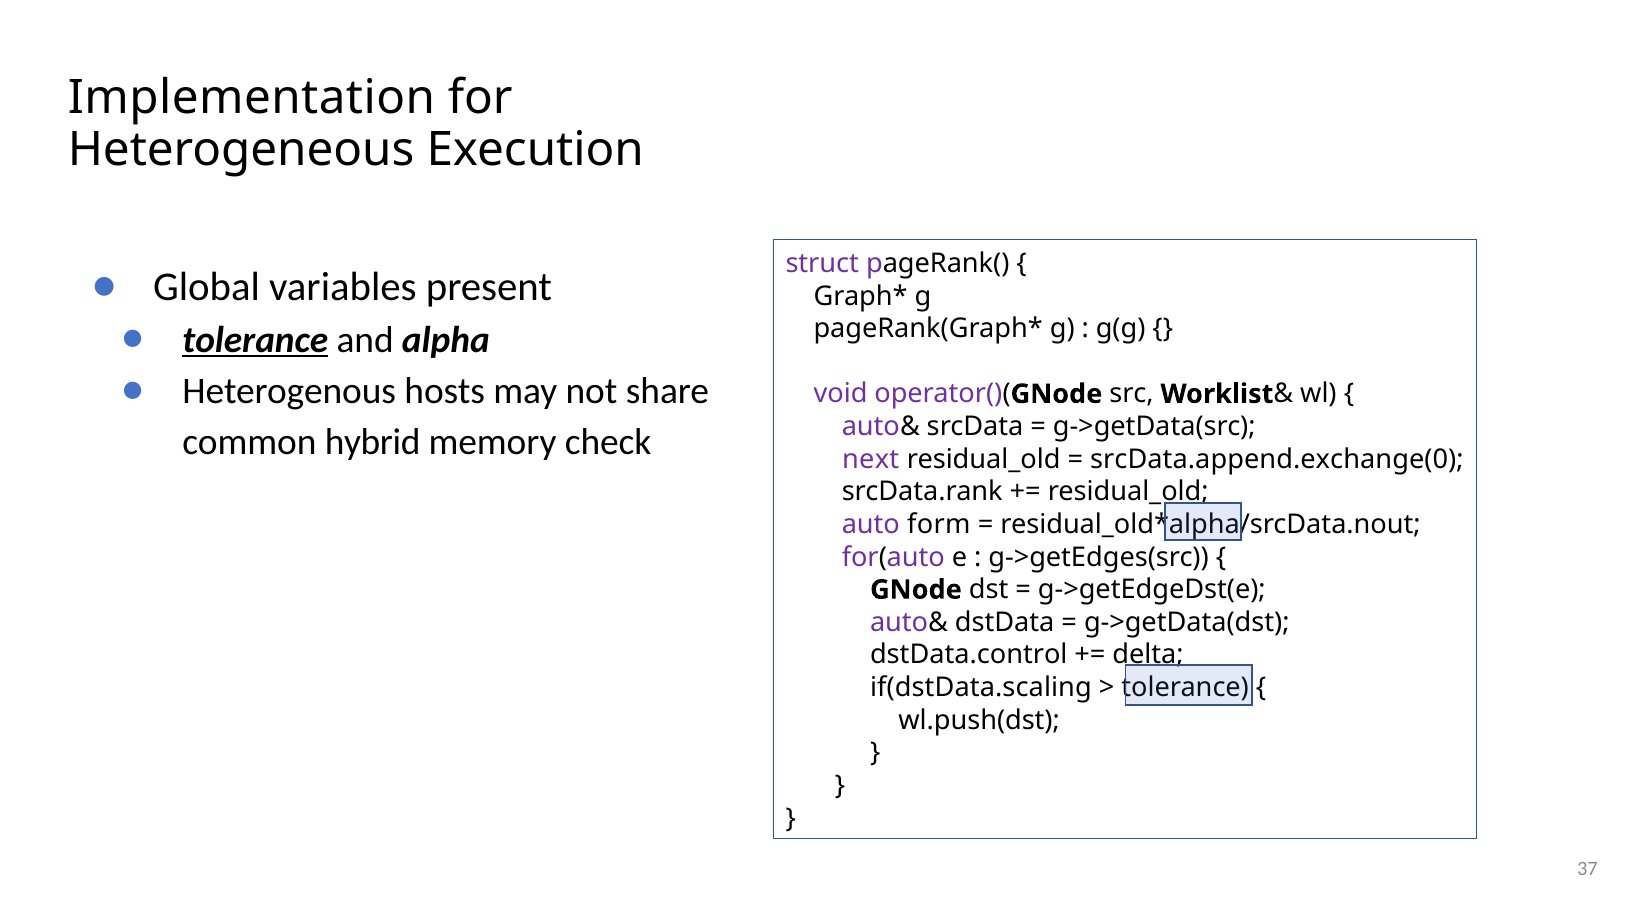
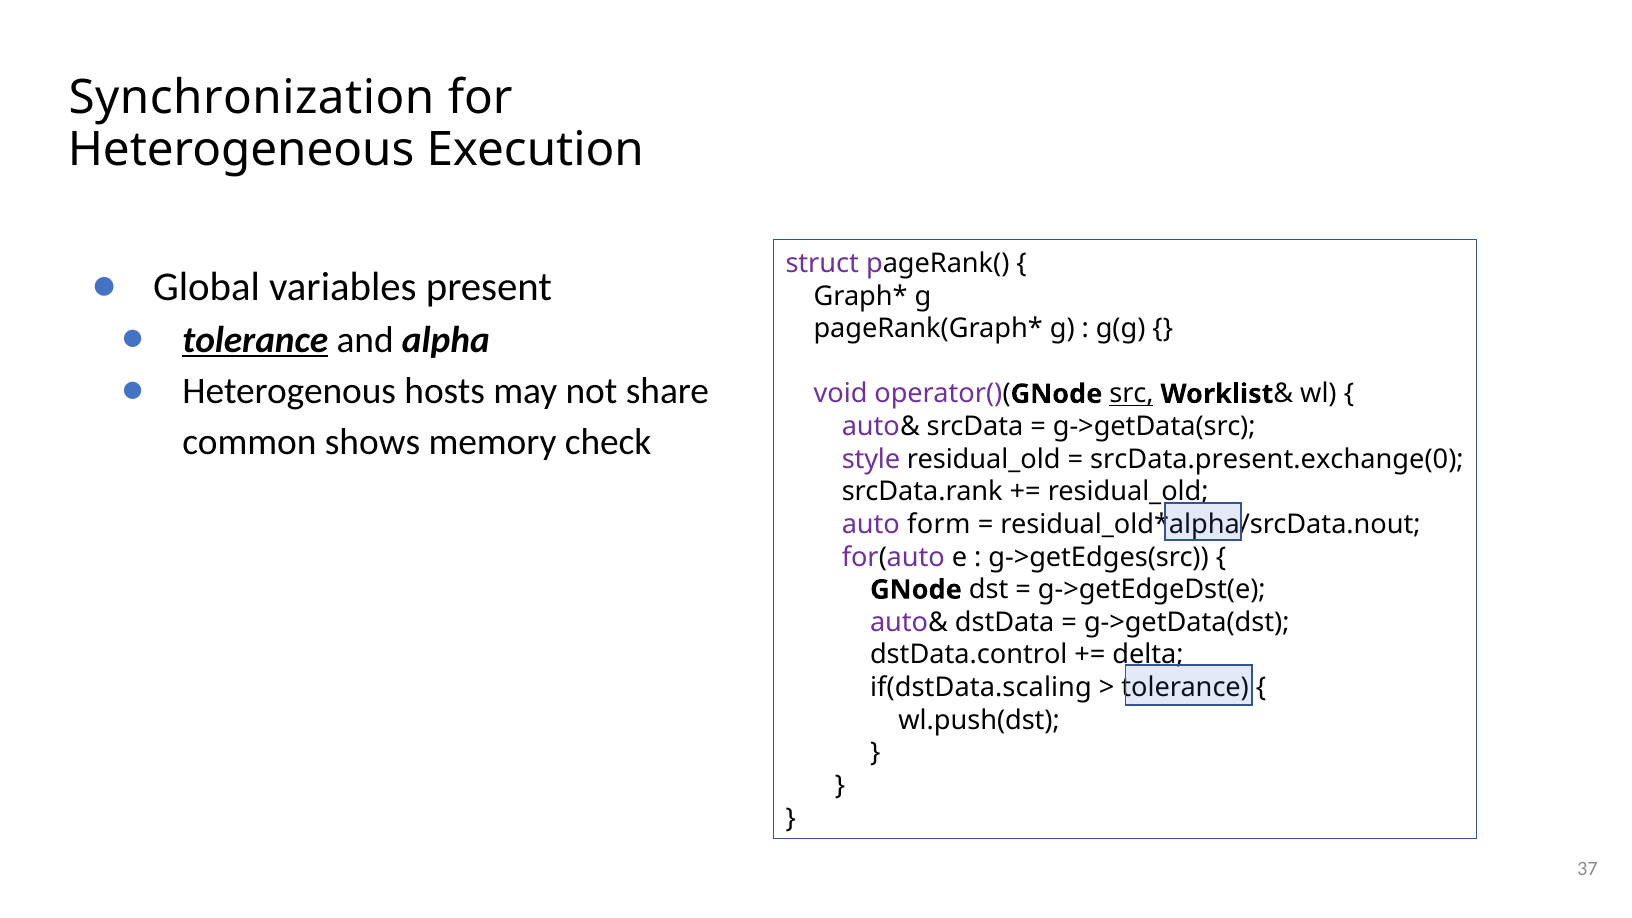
Implementation: Implementation -> Synchronization
src underline: none -> present
hybrid: hybrid -> shows
next: next -> style
srcData.append.exchange(0: srcData.append.exchange(0 -> srcData.present.exchange(0
